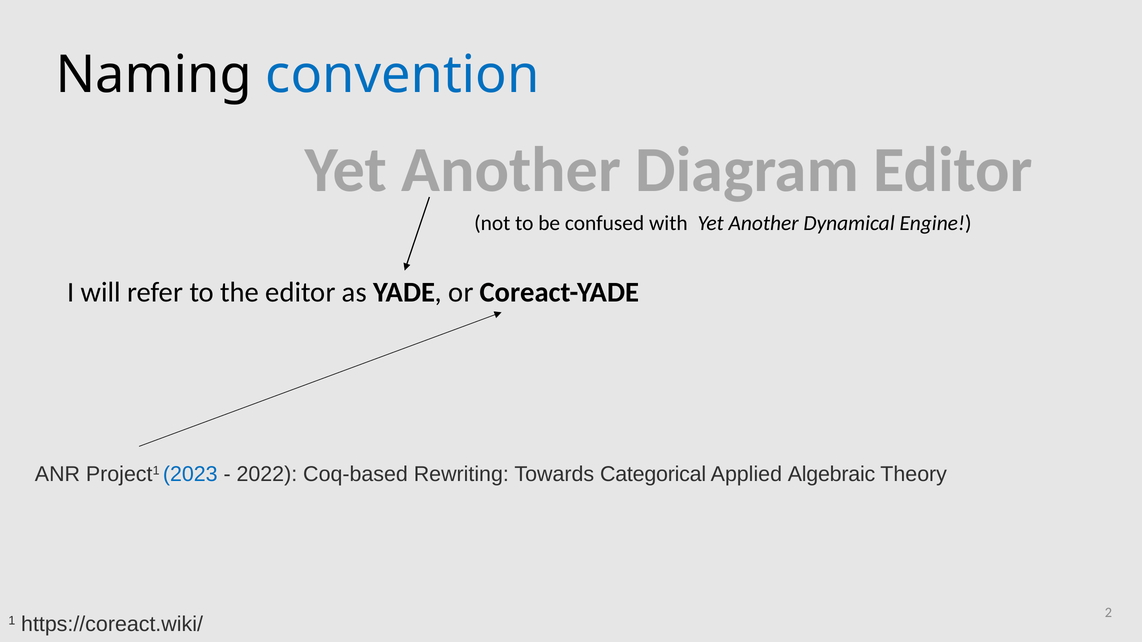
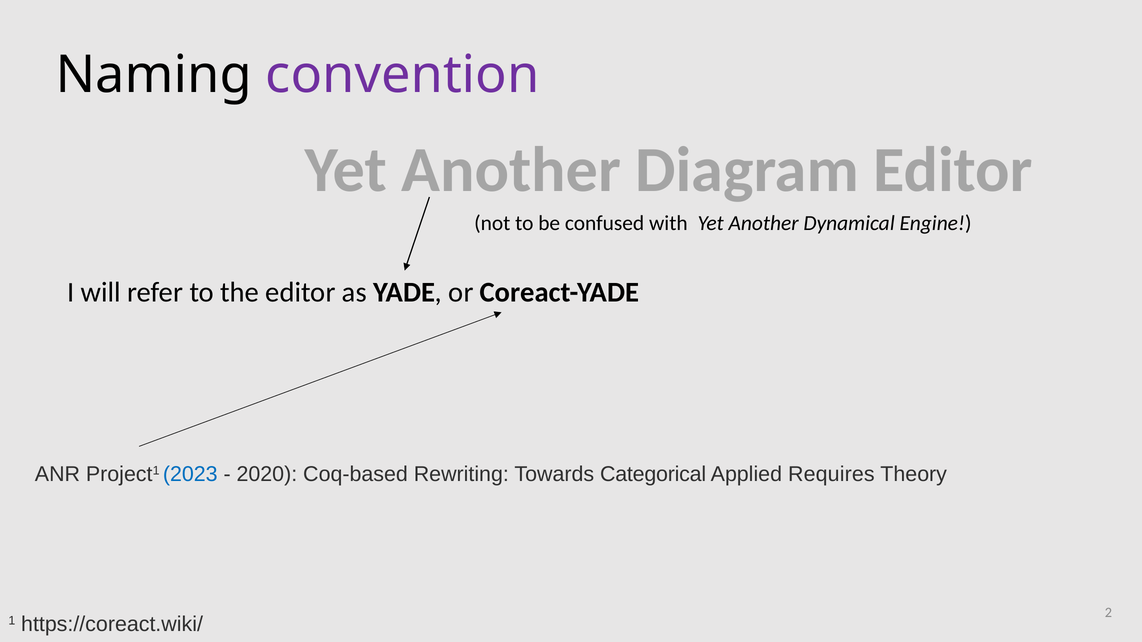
convention colour: blue -> purple
2022: 2022 -> 2020
Algebraic: Algebraic -> Requires
